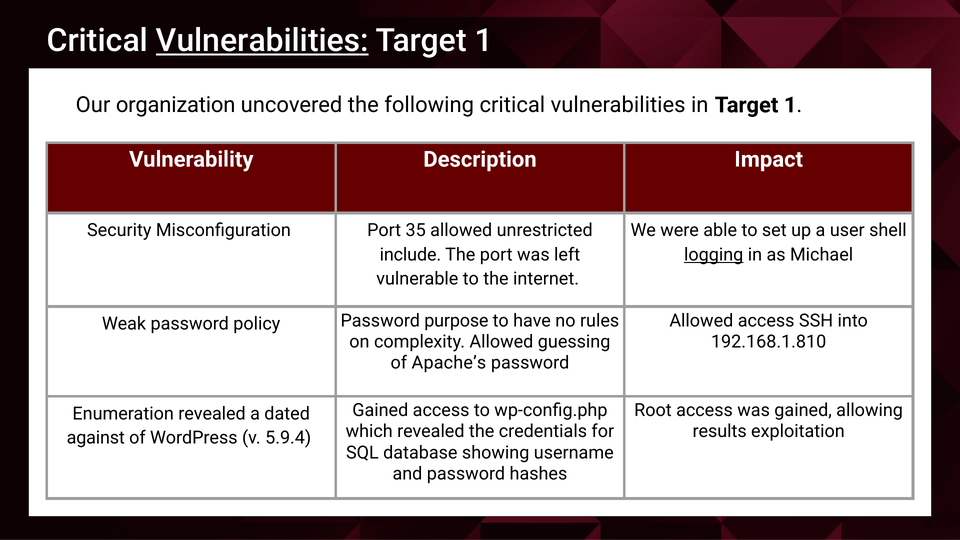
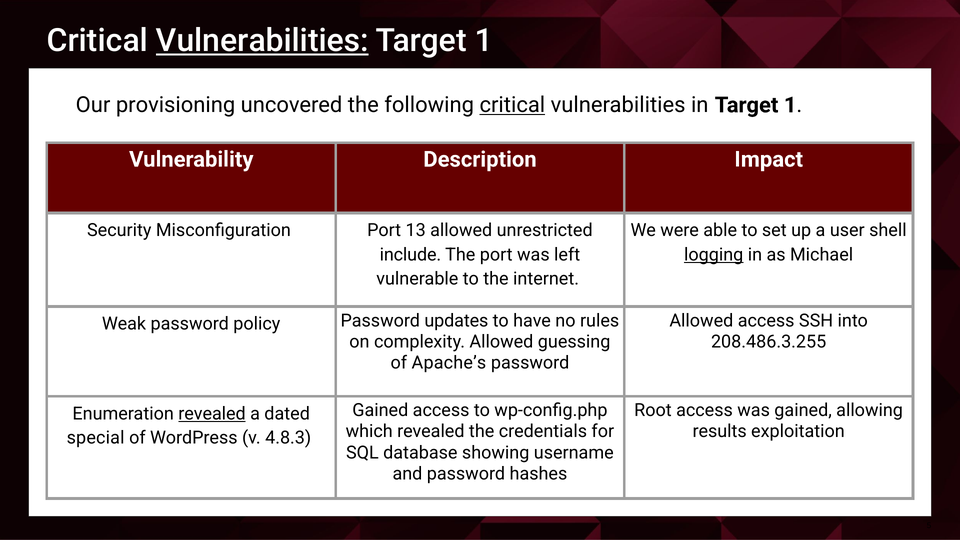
organization: organization -> provisioning
critical at (512, 105) underline: none -> present
35: 35 -> 13
purpose: purpose -> updates
192.168.1.810: 192.168.1.810 -> 208.486.3.255
revealed at (212, 414) underline: none -> present
against: against -> special
5.9.4: 5.9.4 -> 4.8.3
